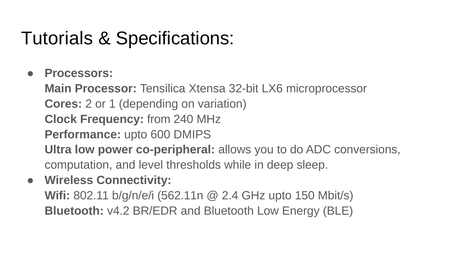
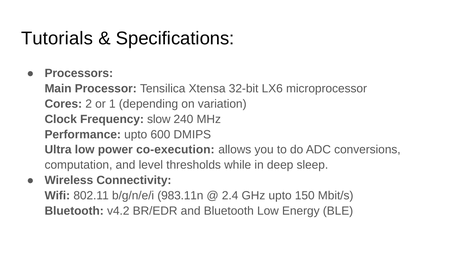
from: from -> slow
co-peripheral: co-peripheral -> co-execution
562.11n: 562.11n -> 983.11n
